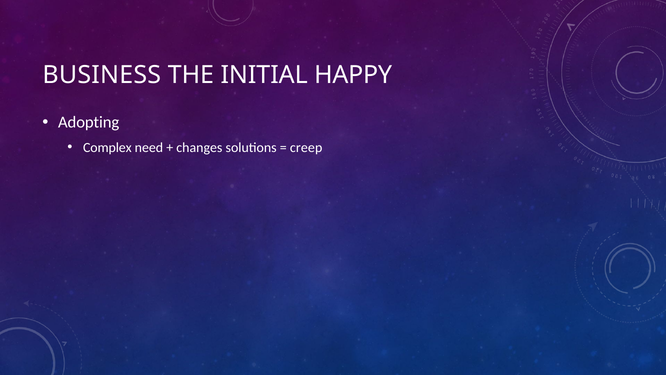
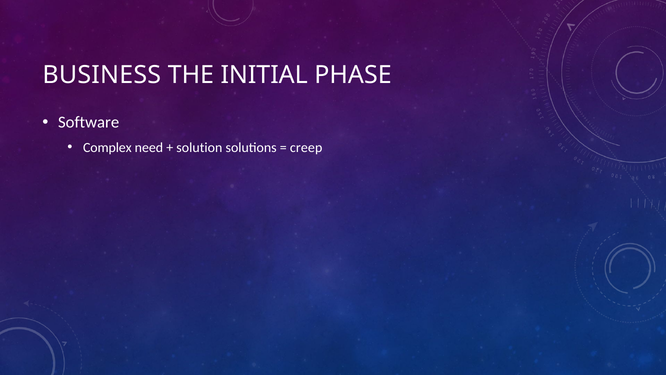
HAPPY: HAPPY -> PHASE
Adopting: Adopting -> Software
changes: changes -> solution
